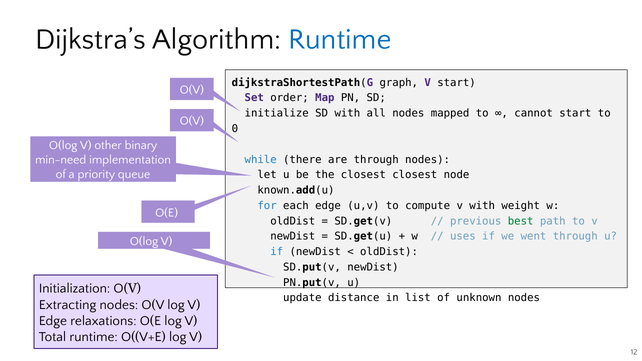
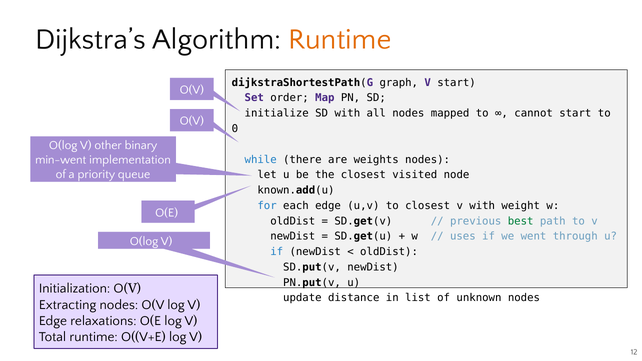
Runtime at (340, 39) colour: blue -> orange
are through: through -> weights
min-need: min-need -> min-went
closest closest: closest -> visited
to compute: compute -> closest
